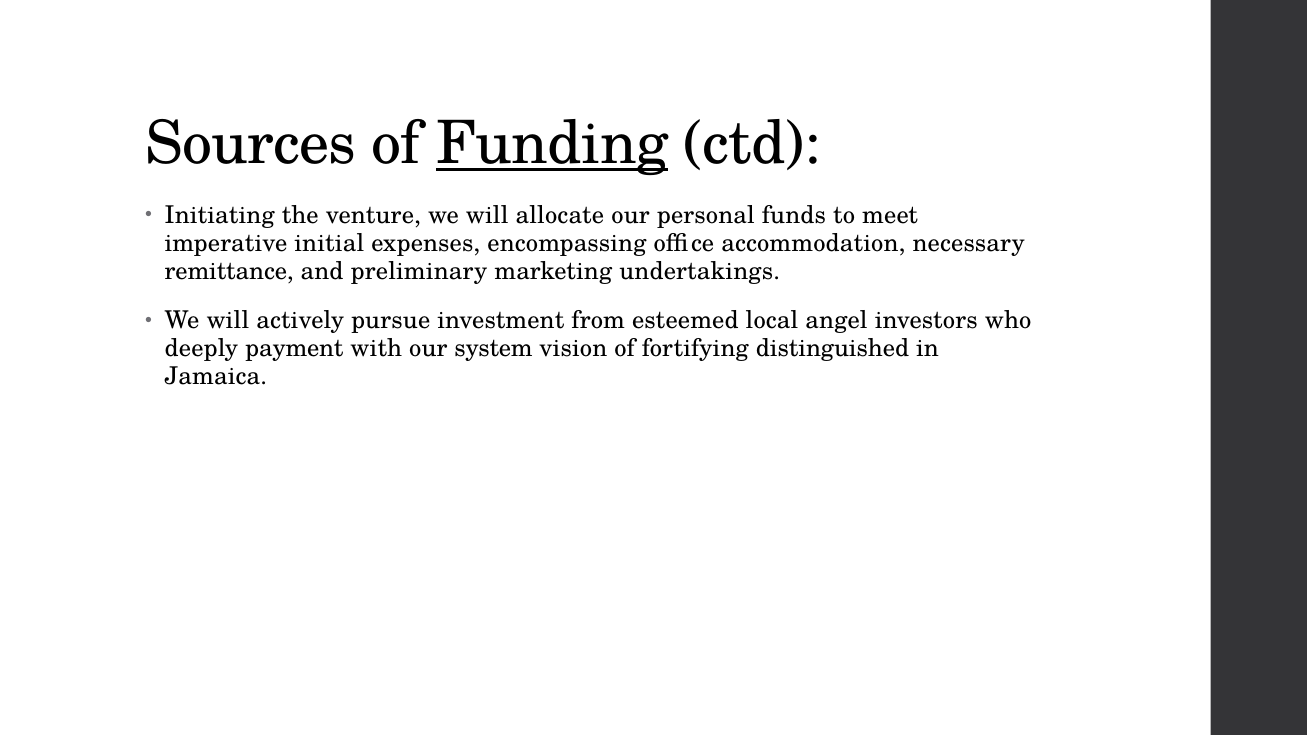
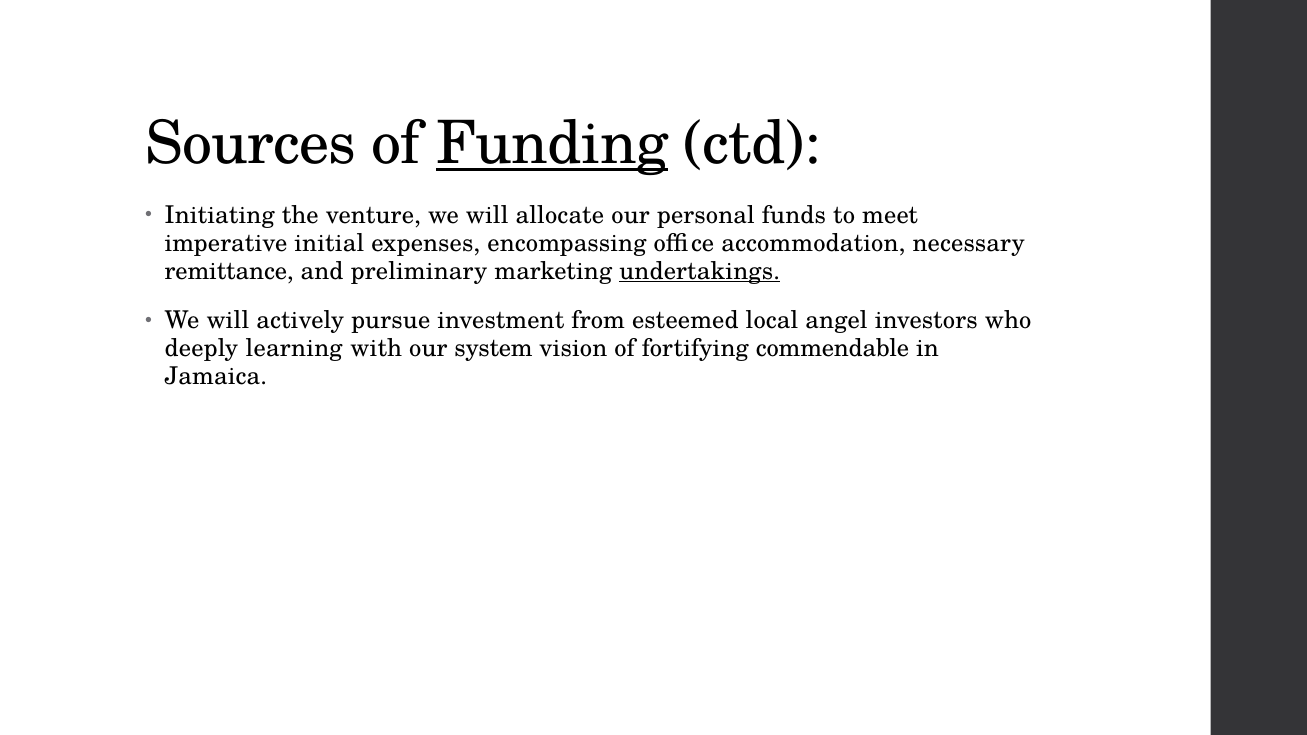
undertakings underline: none -> present
payment: payment -> learning
distinguished: distinguished -> commendable
